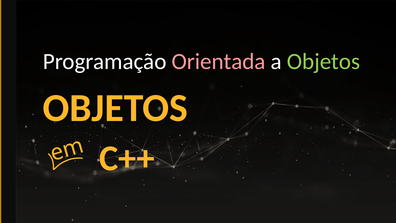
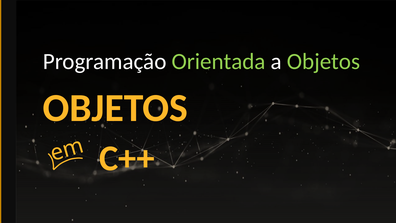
Orientada colour: pink -> light green
